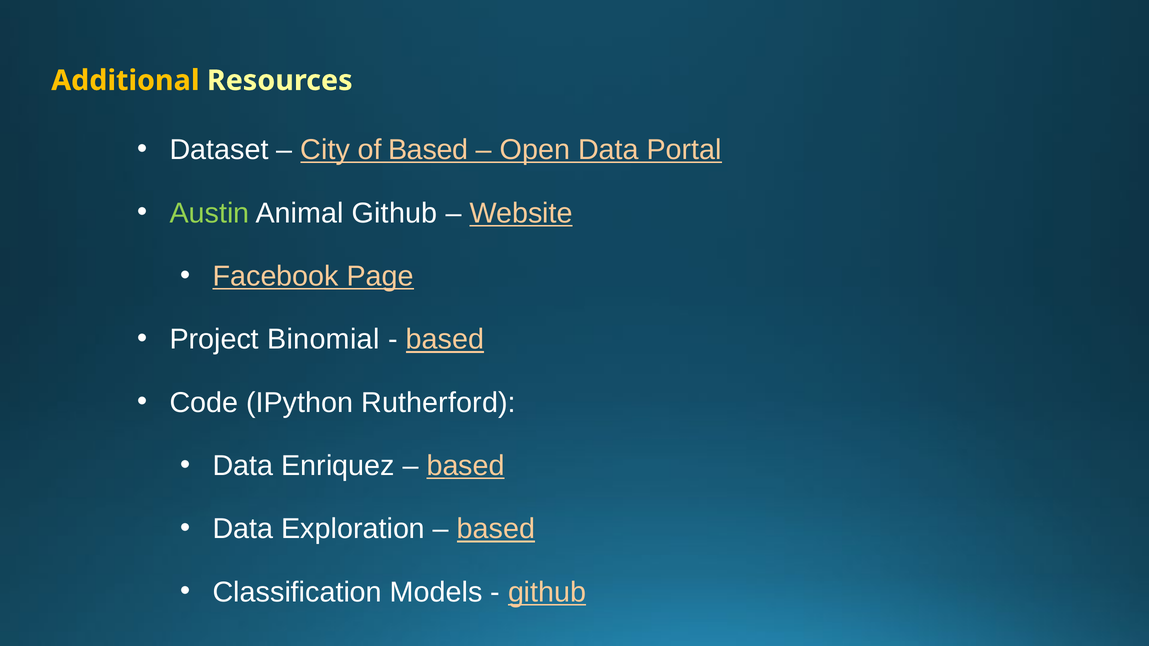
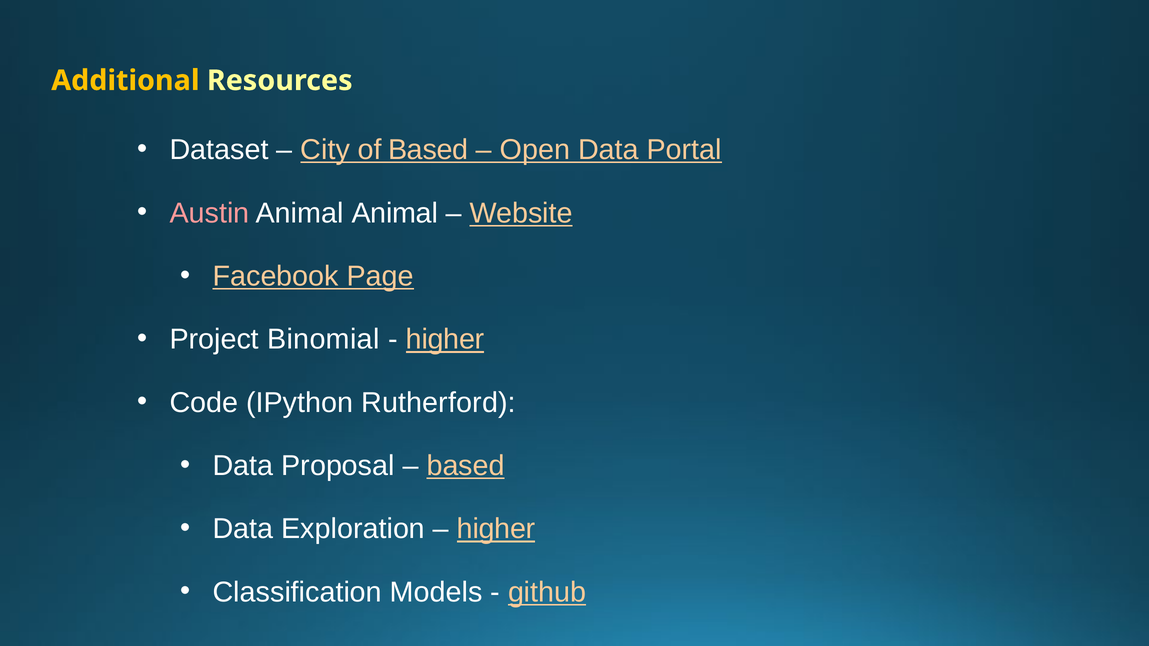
Austin colour: light green -> pink
Animal Github: Github -> Animal
based at (445, 340): based -> higher
Enriquez: Enriquez -> Proposal
based at (496, 529): based -> higher
